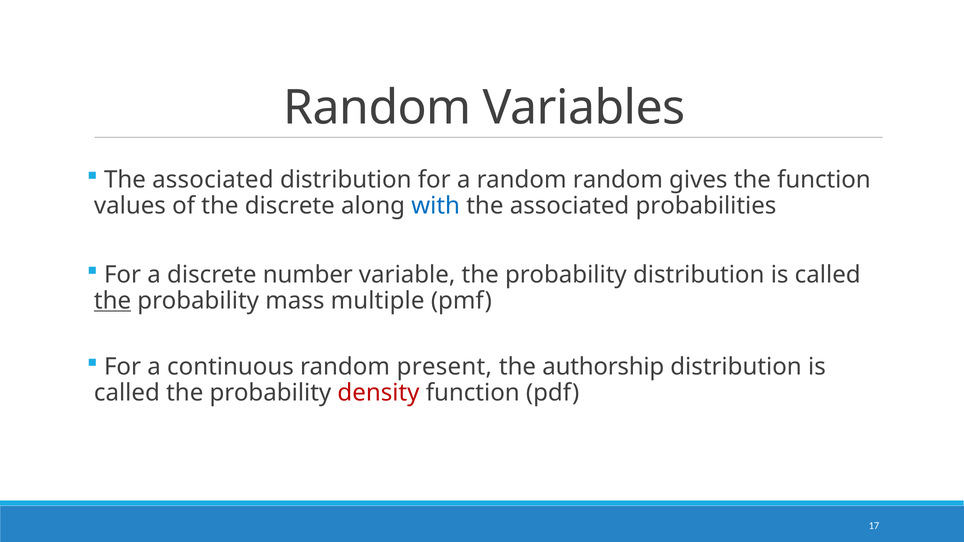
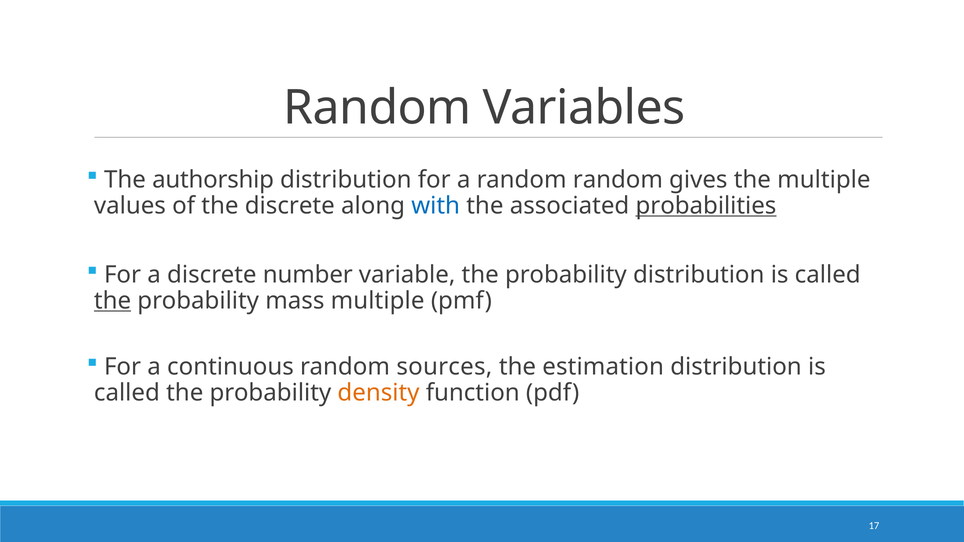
associated at (213, 180): associated -> authorship
the function: function -> multiple
probabilities underline: none -> present
present: present -> sources
authorship: authorship -> estimation
density colour: red -> orange
